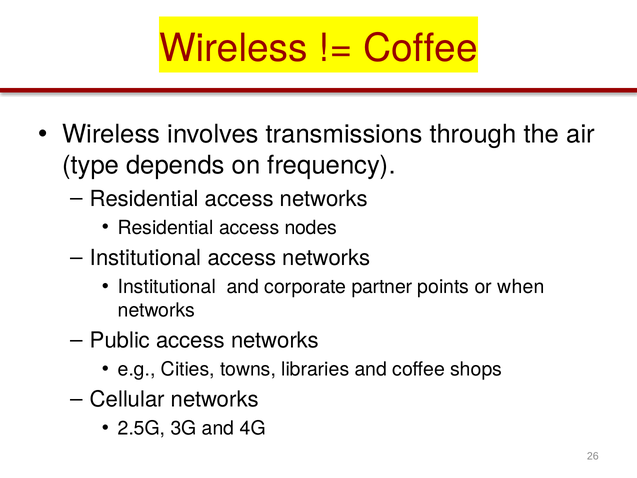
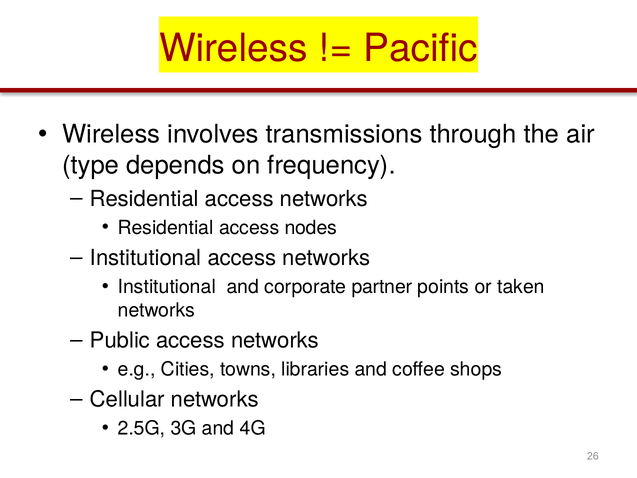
Coffee at (420, 48): Coffee -> Pacific
when: when -> taken
